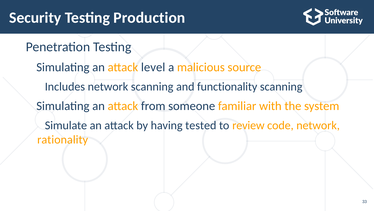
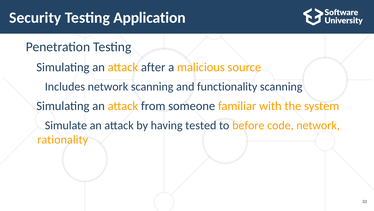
Production: Production -> Application
level: level -> after
review: review -> before
